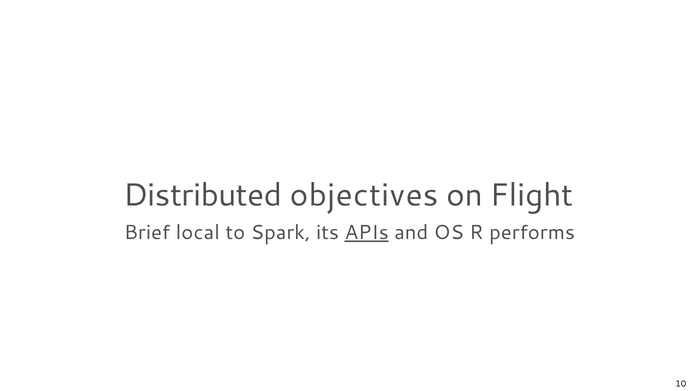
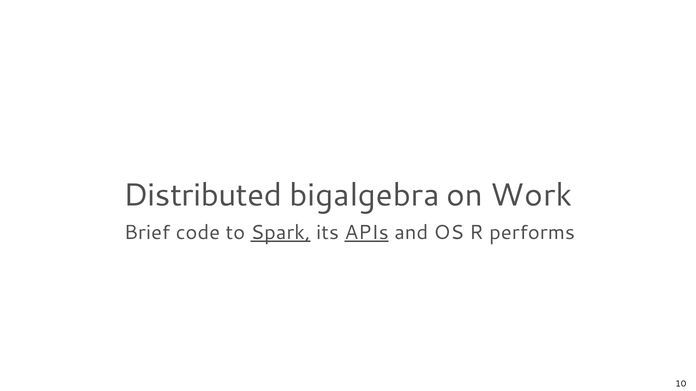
objectives: objectives -> bigalgebra
Flight: Flight -> Work
local: local -> code
Spark underline: none -> present
